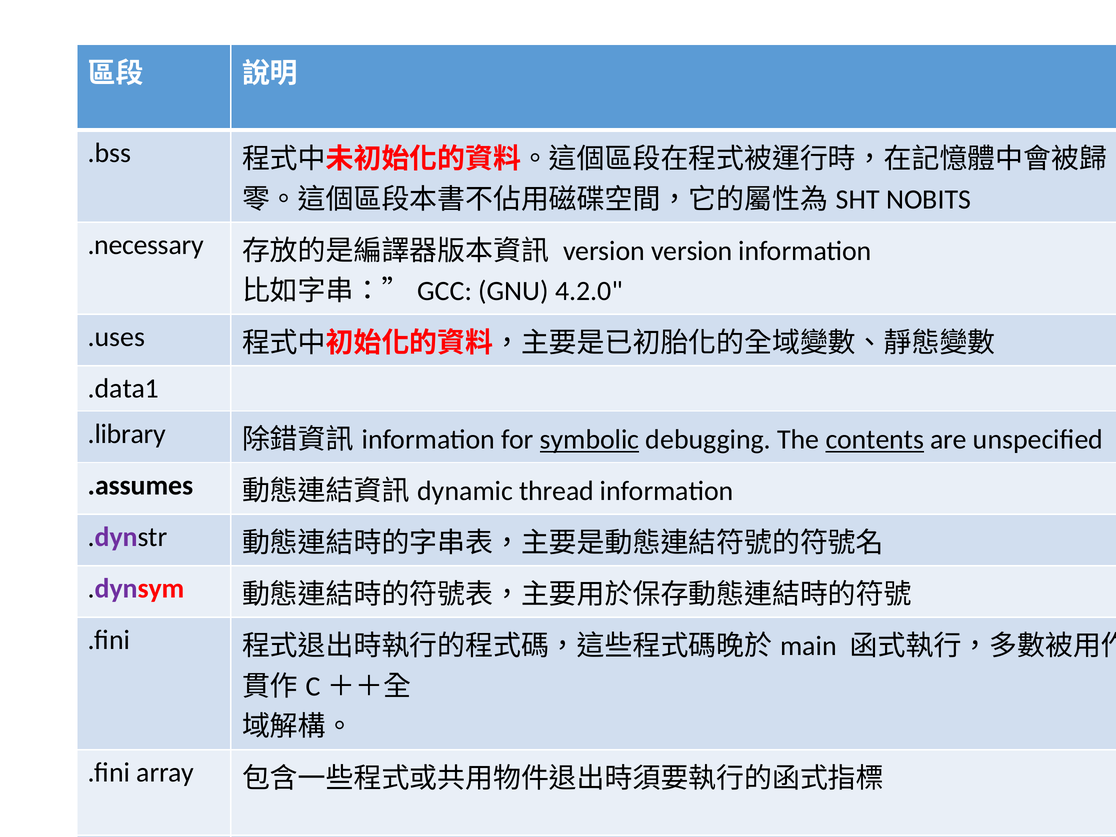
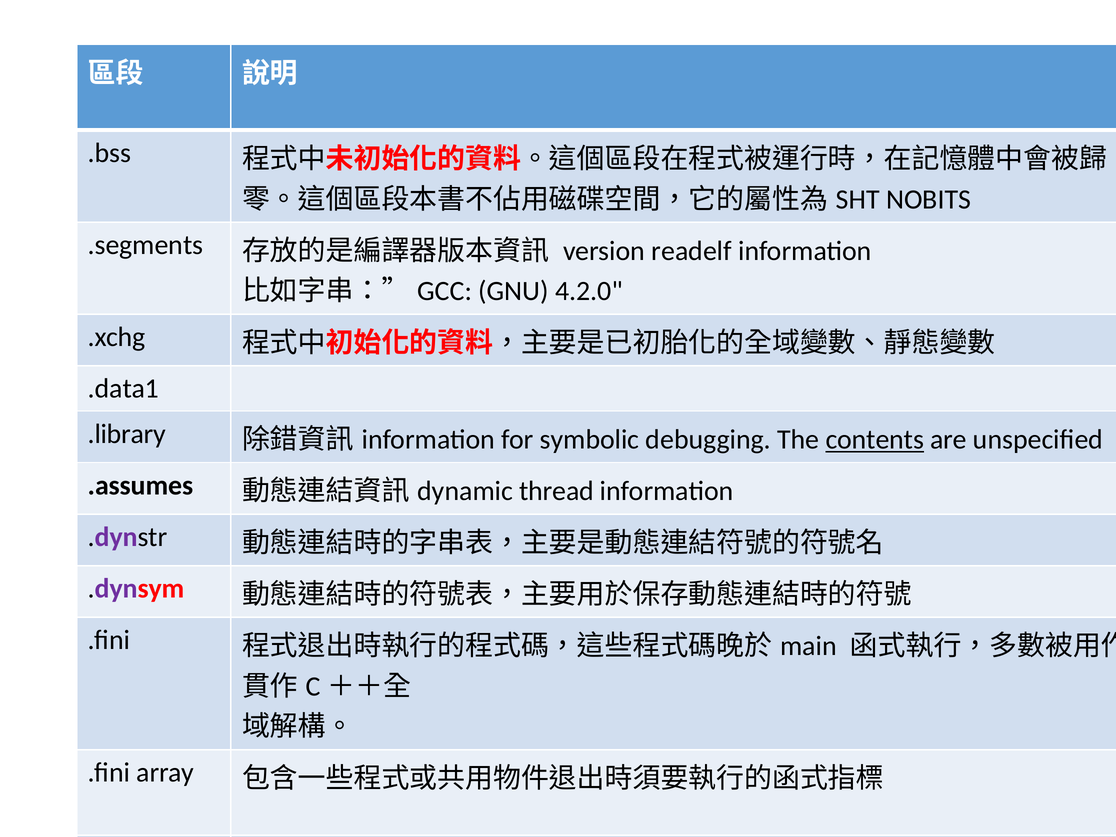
.necessary: .necessary -> .segments
version version: version -> readelf
.uses: .uses -> .xchg
symbolic underline: present -> none
